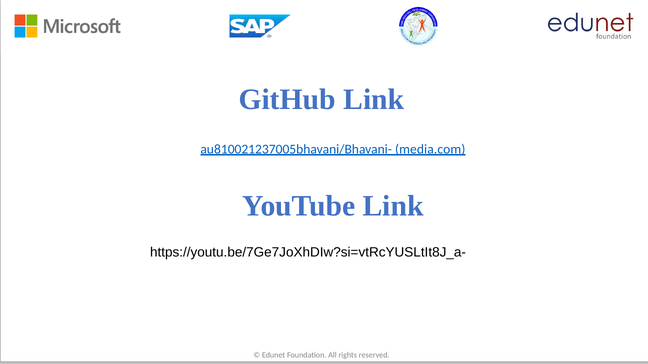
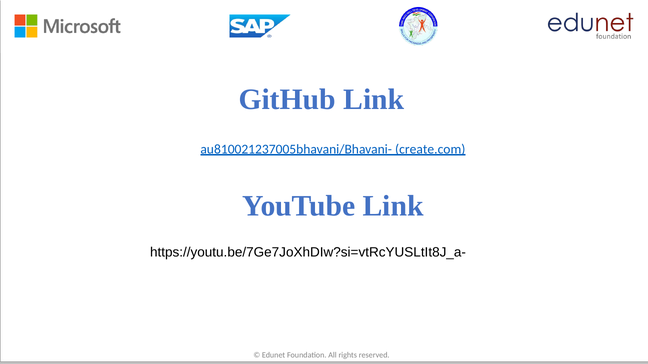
media.com: media.com -> create.com
